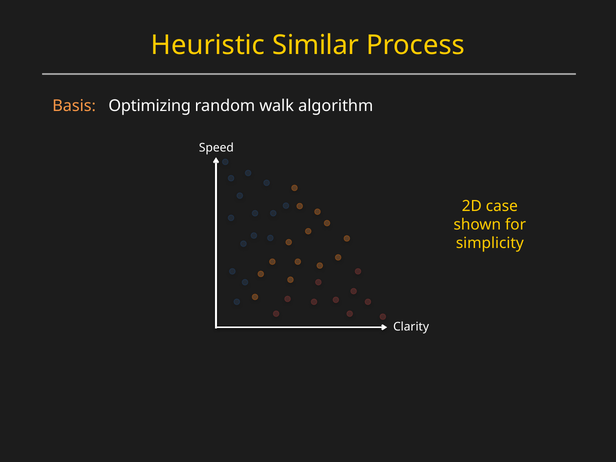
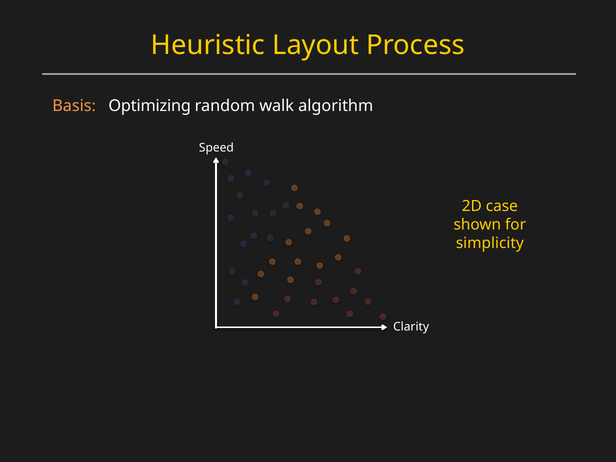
Similar: Similar -> Layout
